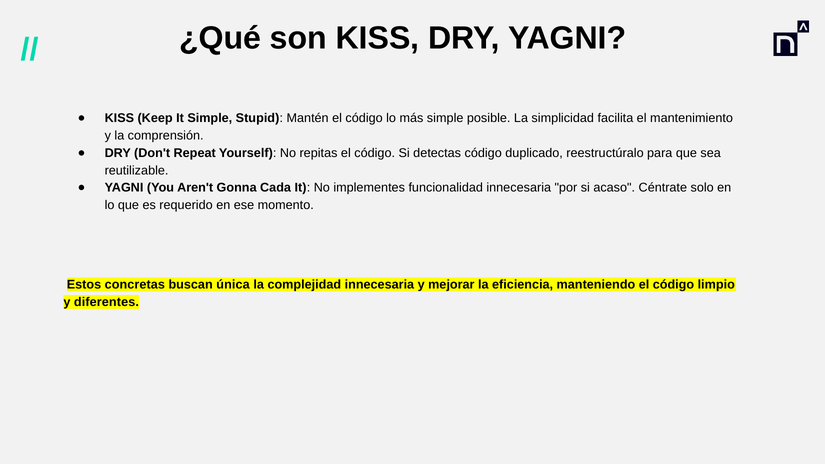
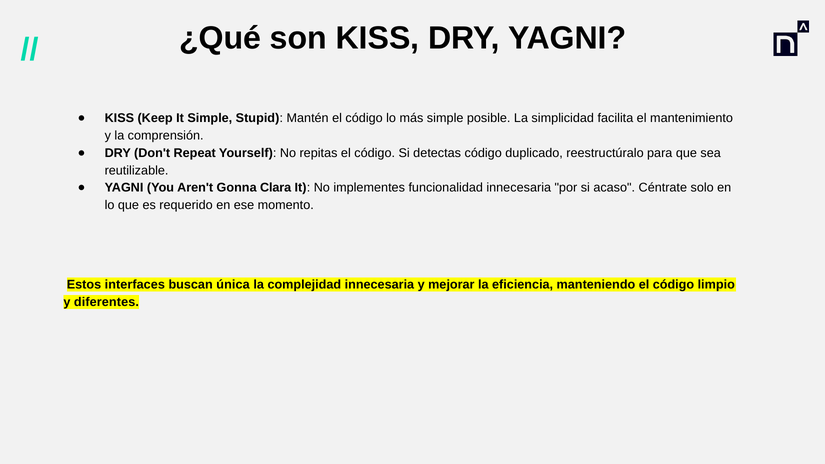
Cada: Cada -> Clara
concretas: concretas -> interfaces
